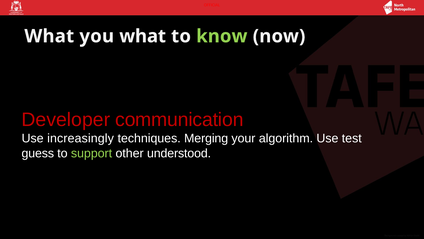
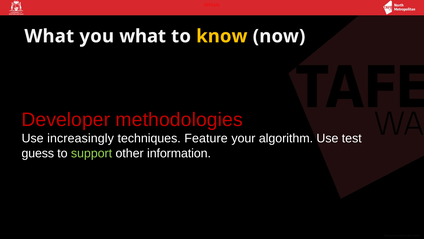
know colour: light green -> yellow
communication: communication -> methodologies
Merging: Merging -> Feature
understood: understood -> information
